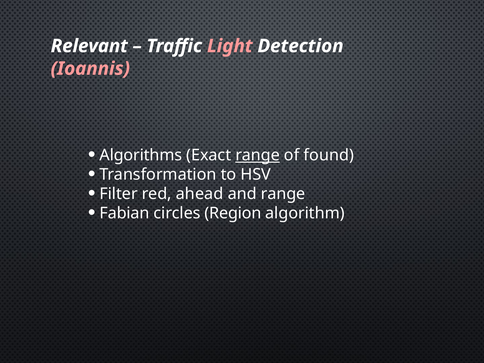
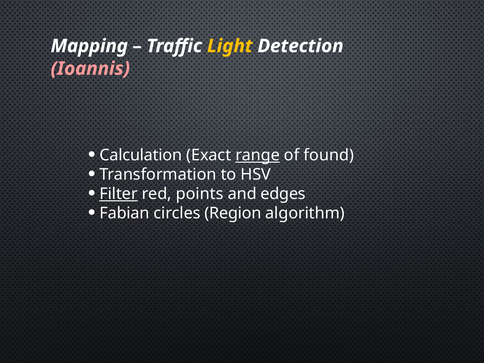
Relevant: Relevant -> Mapping
Light colour: pink -> yellow
Algorithms: Algorithms -> Calculation
Filter underline: none -> present
ahead: ahead -> points
and range: range -> edges
